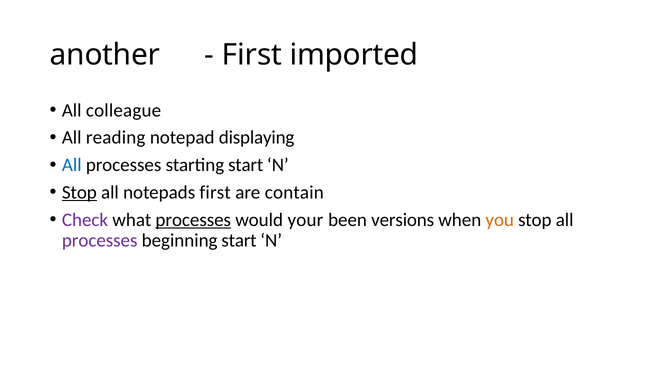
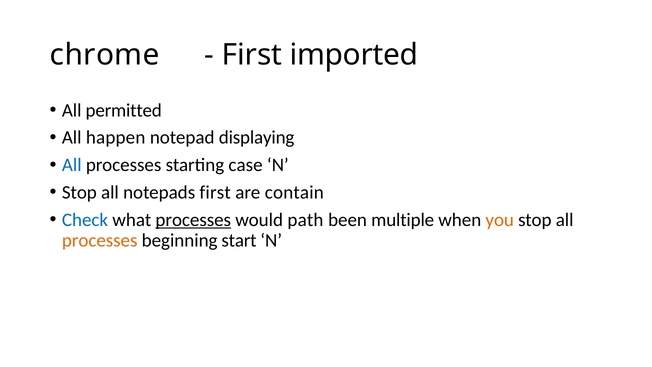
another: another -> chrome
colleague: colleague -> permitted
reading: reading -> happen
starting start: start -> case
Stop at (79, 192) underline: present -> none
Check colour: purple -> blue
your: your -> path
versions: versions -> multiple
processes at (100, 240) colour: purple -> orange
